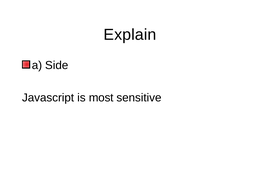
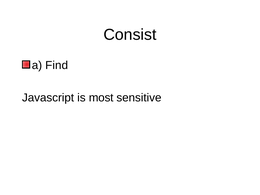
Explain: Explain -> Consist
Side: Side -> Find
